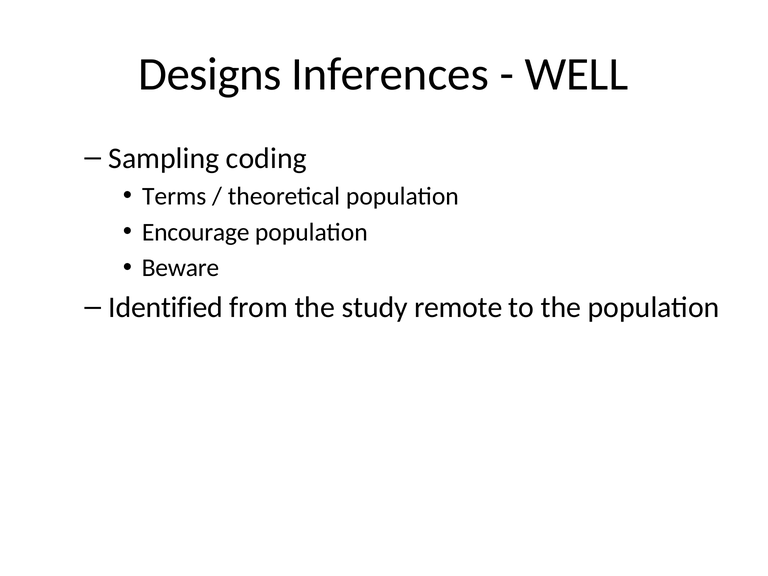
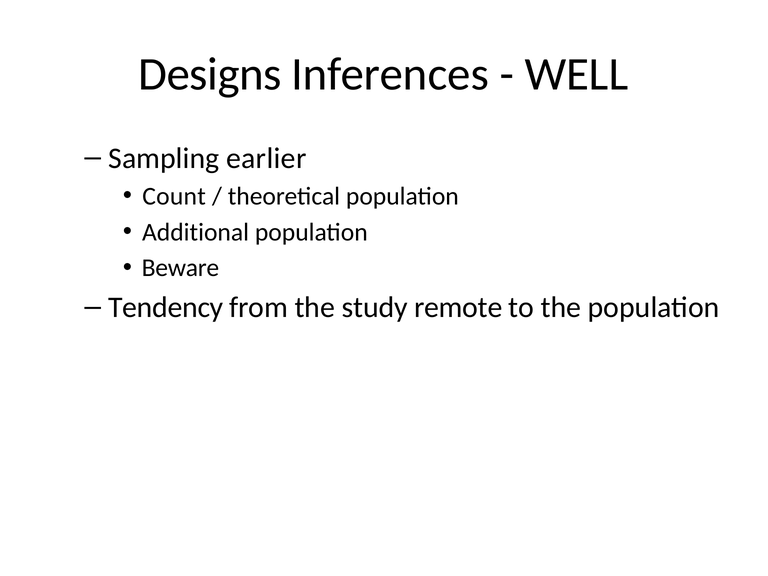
coding: coding -> earlier
Terms: Terms -> Count
Encourage: Encourage -> Additional
Identified: Identified -> Tendency
